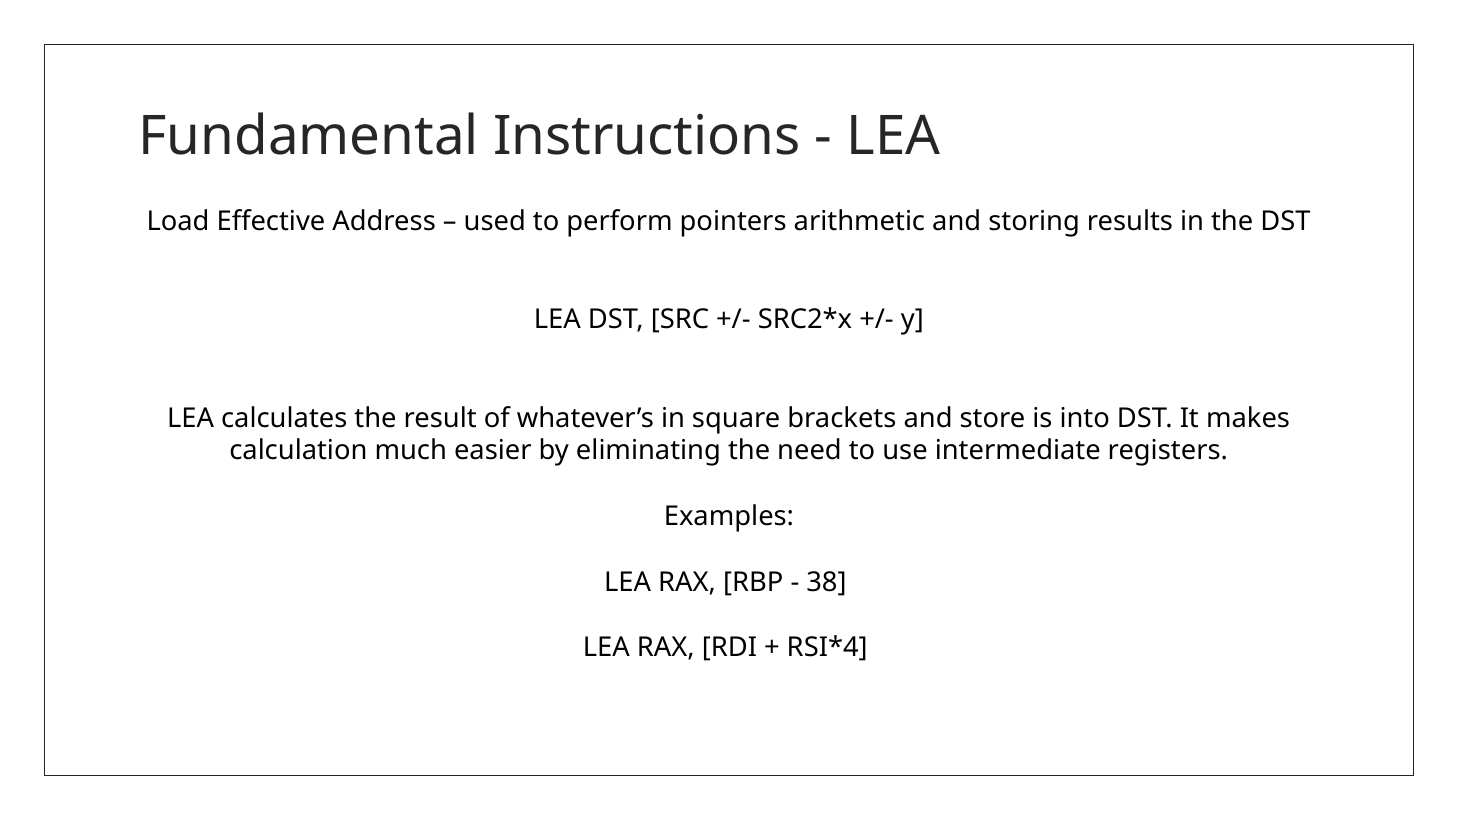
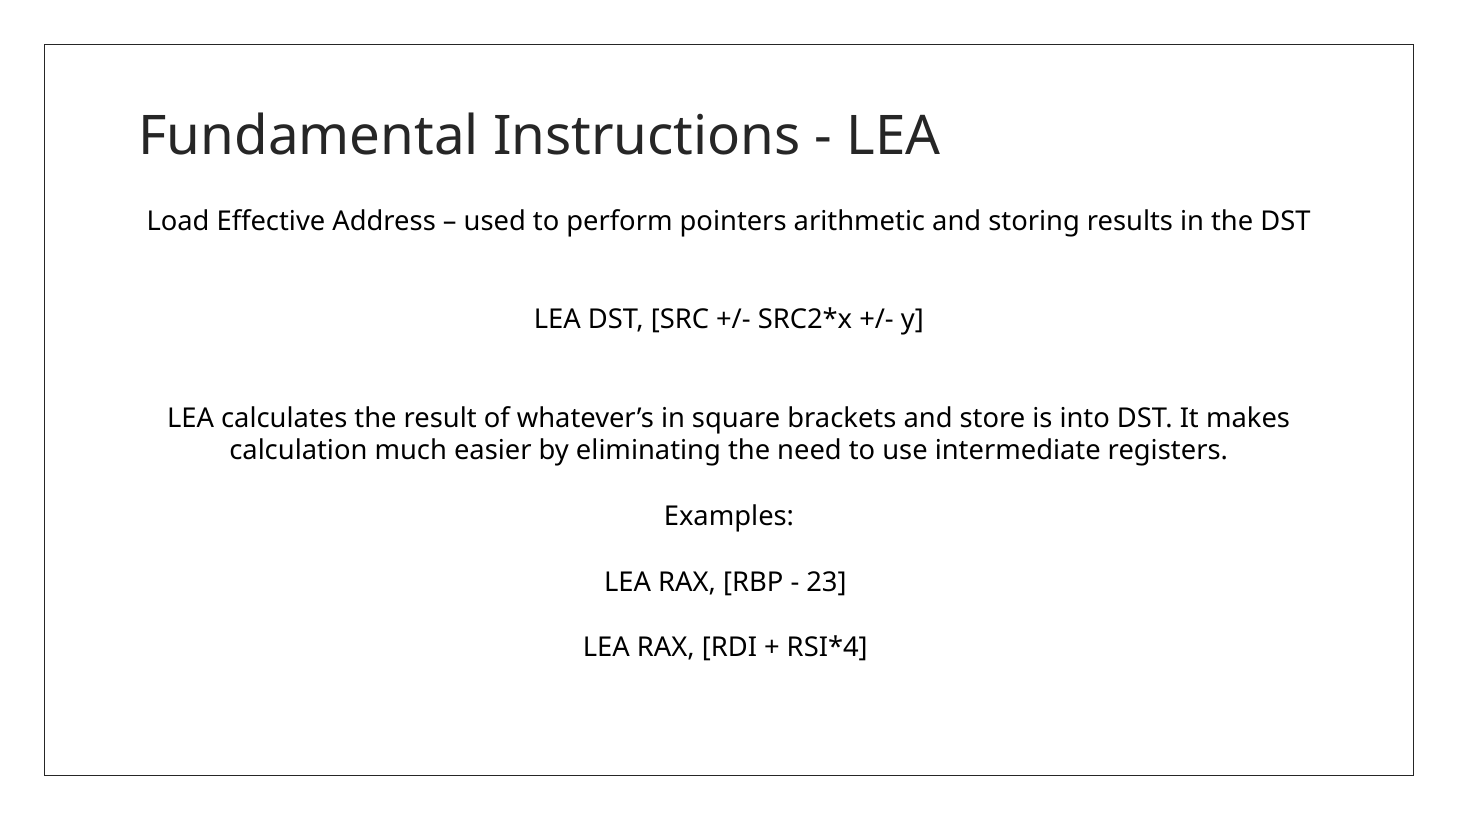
38: 38 -> 23
